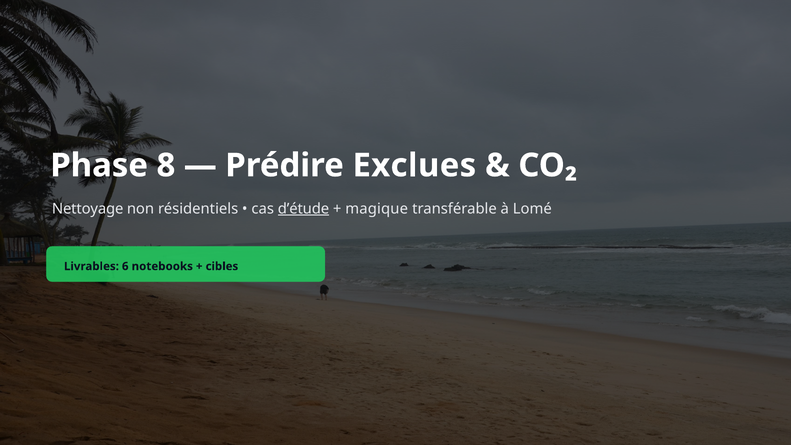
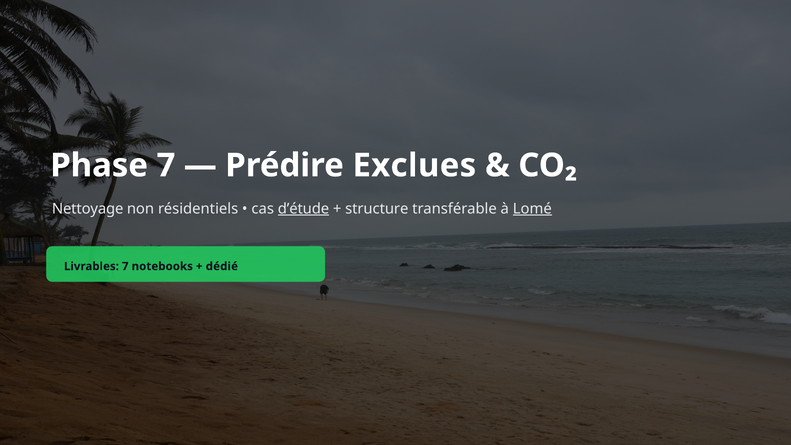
Phase 8: 8 -> 7
magique: magique -> structure
Lomé underline: none -> present
Livrables 6: 6 -> 7
cibles: cibles -> dédié
